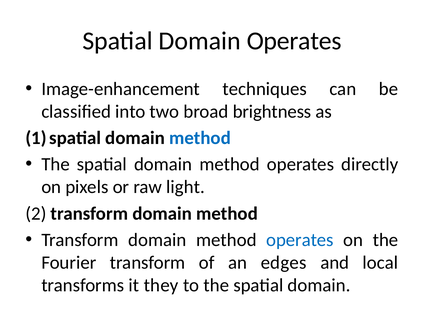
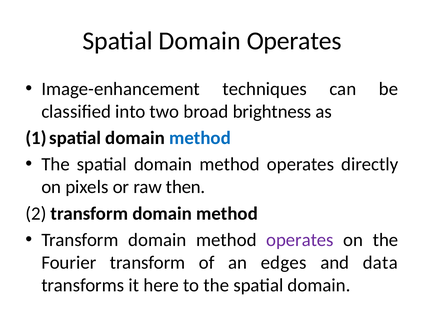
light: light -> then
operates at (300, 240) colour: blue -> purple
local: local -> data
they: they -> here
